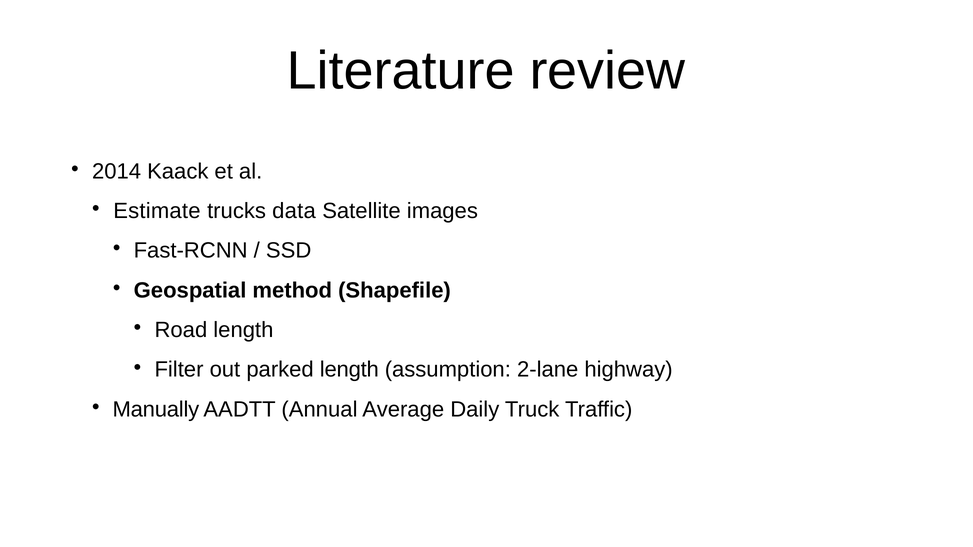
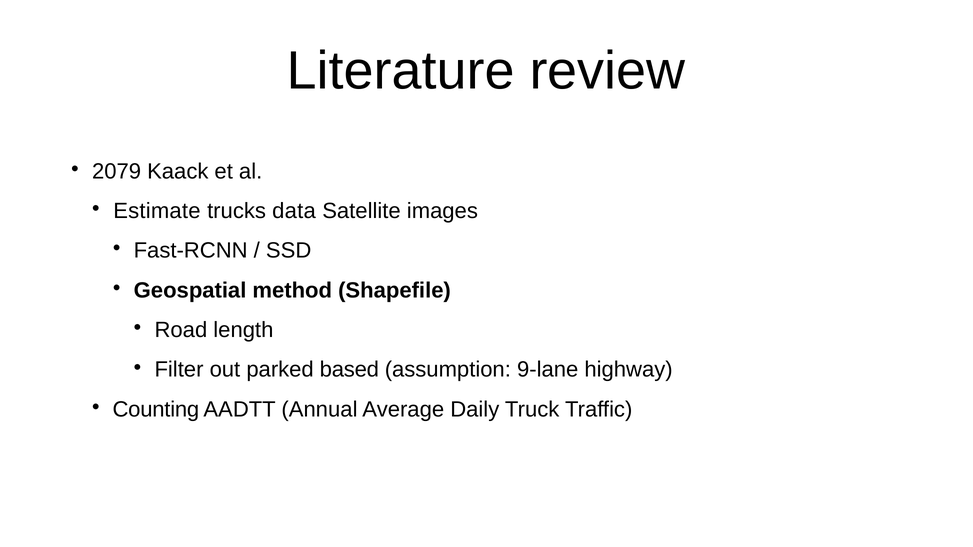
2014: 2014 -> 2079
parked length: length -> based
2-lane: 2-lane -> 9-lane
Manually: Manually -> Counting
